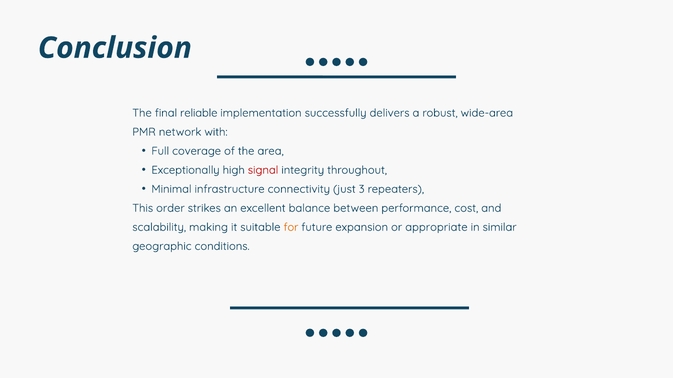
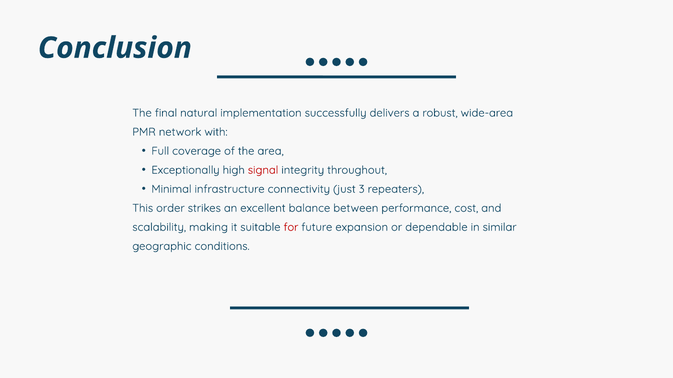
reliable: reliable -> natural
for colour: orange -> red
appropriate: appropriate -> dependable
